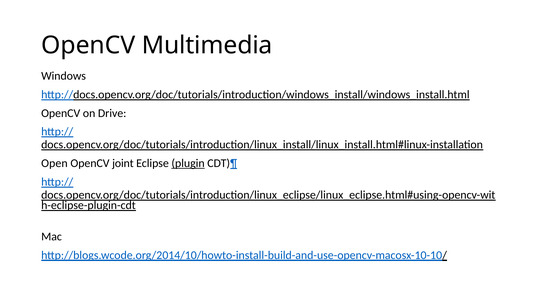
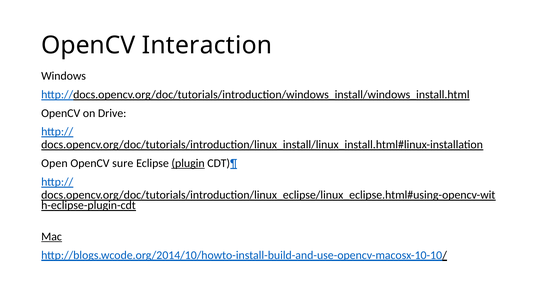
Multimedia: Multimedia -> Interaction
joint: joint -> sure
Mac underline: none -> present
